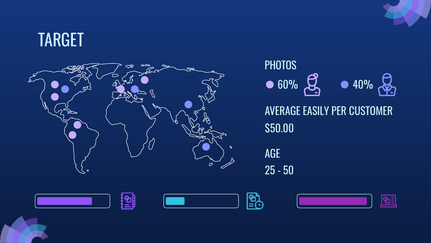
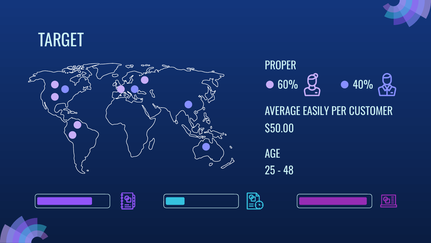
PHOTOS: PHOTOS -> PROPER
50: 50 -> 48
